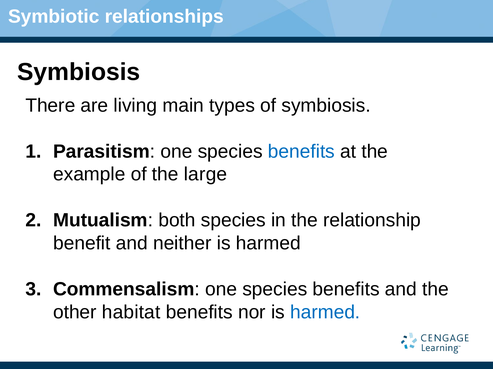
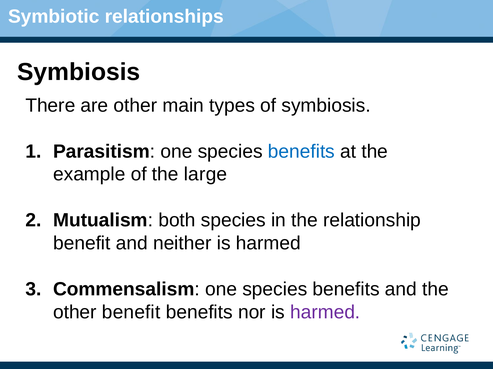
are living: living -> other
other habitat: habitat -> benefit
harmed at (325, 313) colour: blue -> purple
